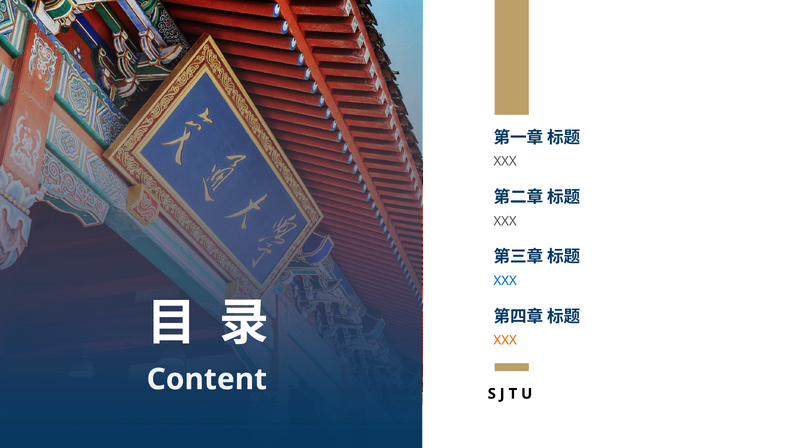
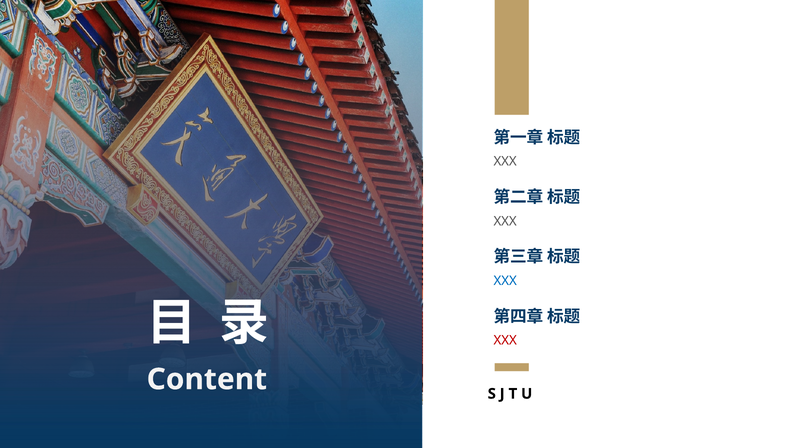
XXX at (505, 341) colour: orange -> red
